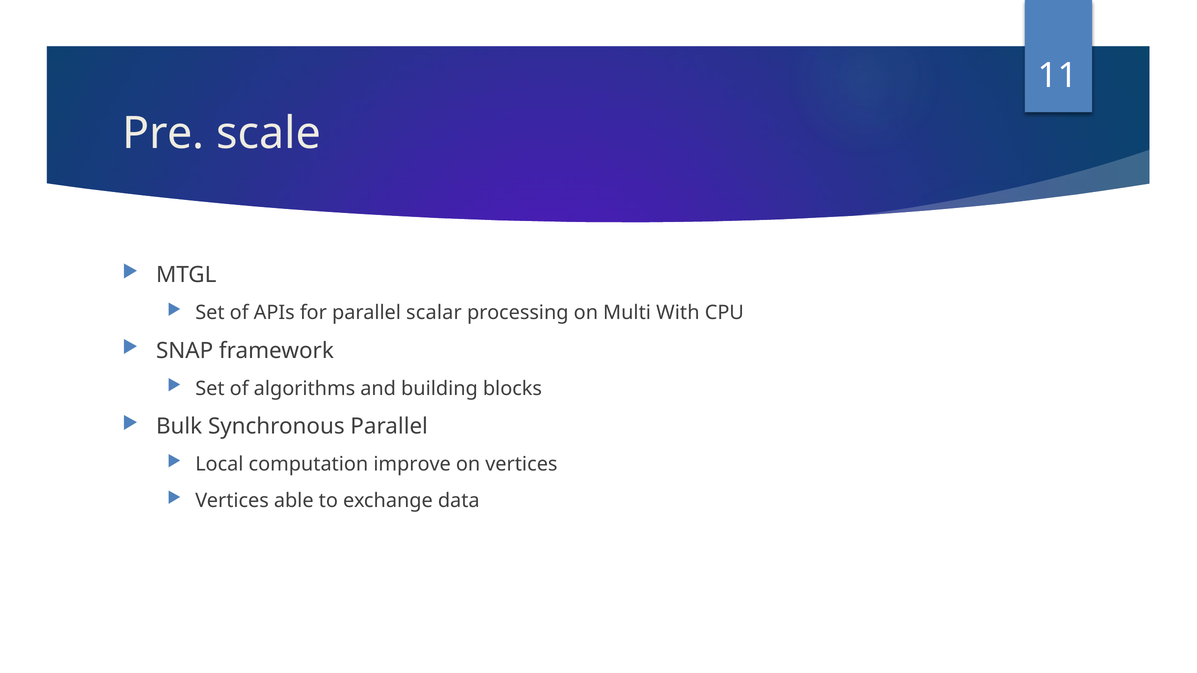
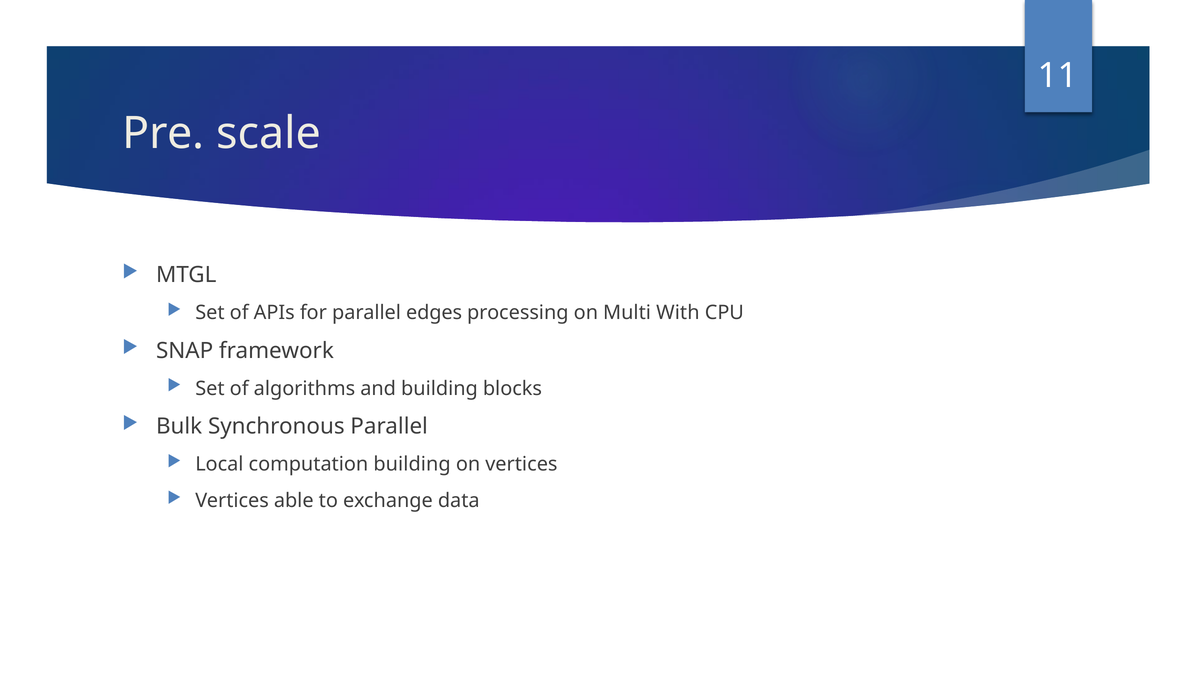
scalar: scalar -> edges
computation improve: improve -> building
